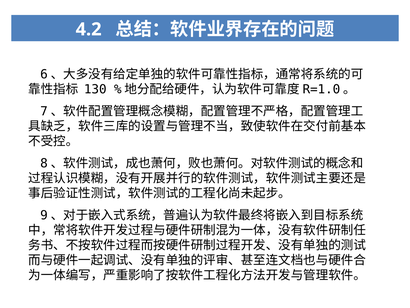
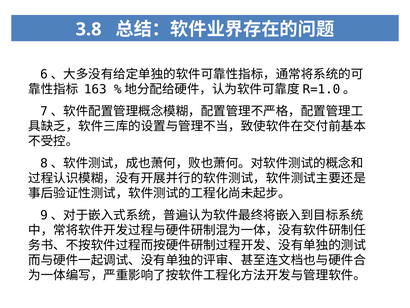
4.2: 4.2 -> 3.8
130: 130 -> 163
